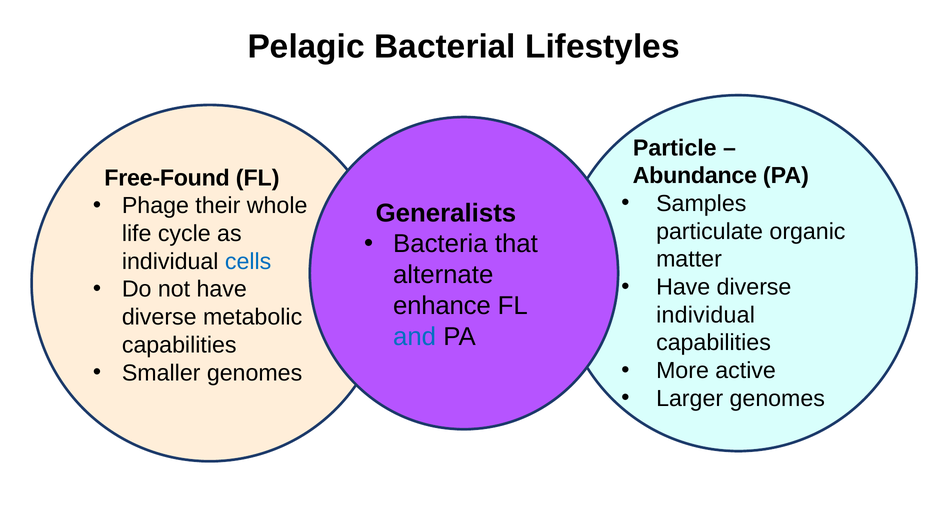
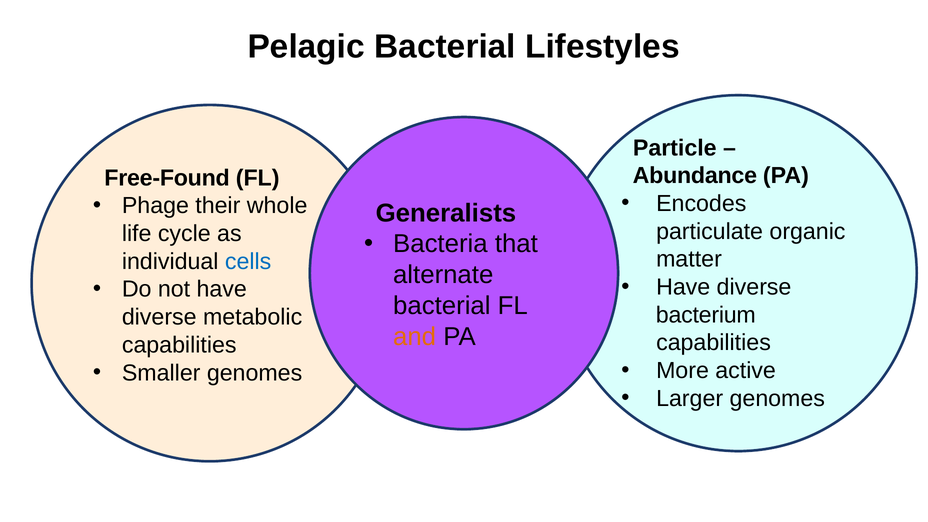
Samples: Samples -> Encodes
enhance at (442, 306): enhance -> bacterial
individual at (706, 315): individual -> bacterium
and colour: blue -> orange
